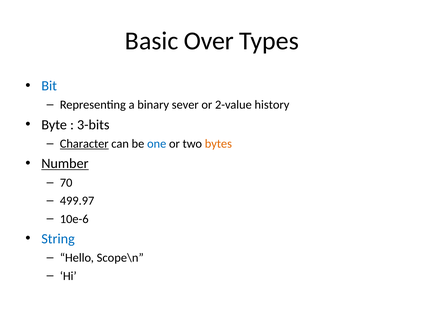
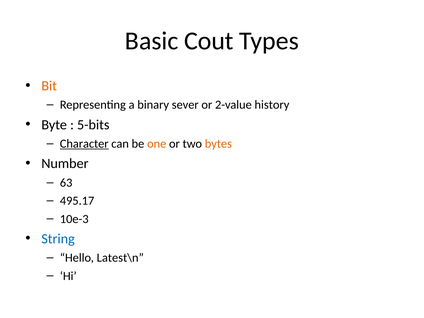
Over: Over -> Cout
Bit colour: blue -> orange
3-bits: 3-bits -> 5-bits
one colour: blue -> orange
Number underline: present -> none
70: 70 -> 63
499.97: 499.97 -> 495.17
10e-6: 10e-6 -> 10e-3
Scope\n: Scope\n -> Latest\n
